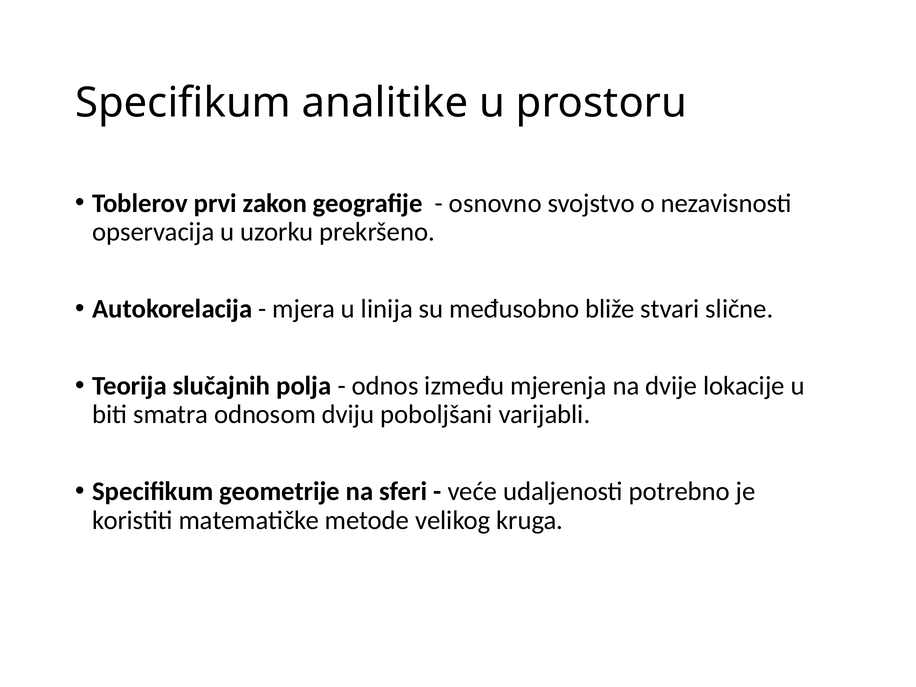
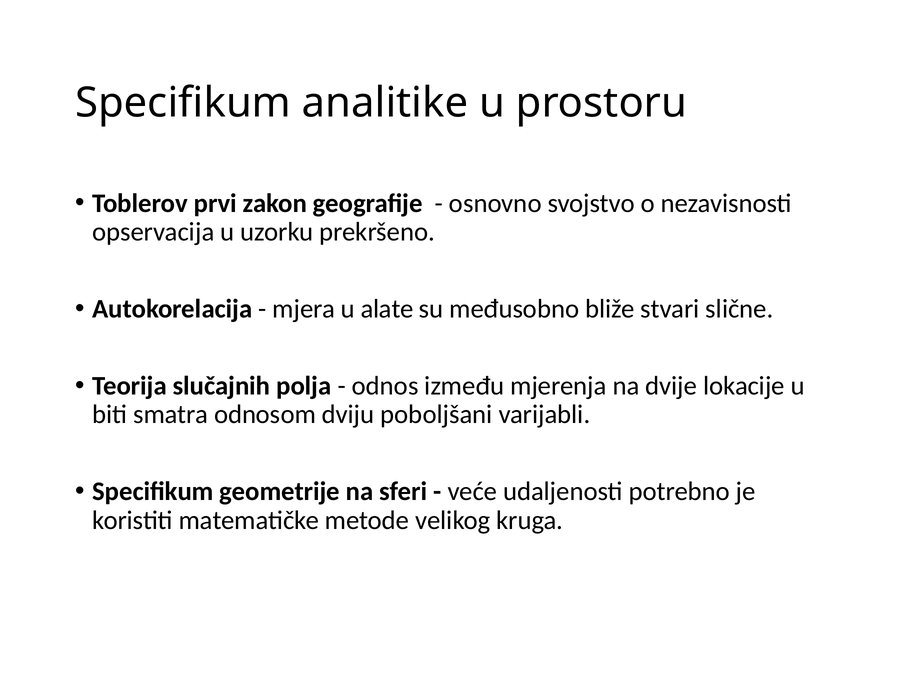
linija: linija -> alate
